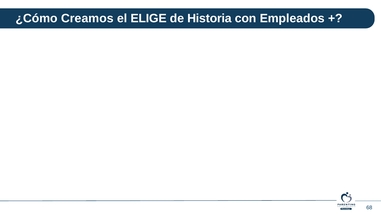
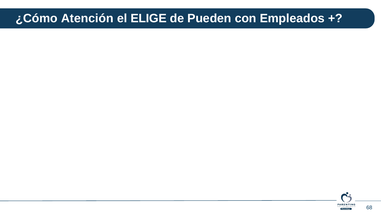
Creamos: Creamos -> Atención
Historia: Historia -> Pueden
